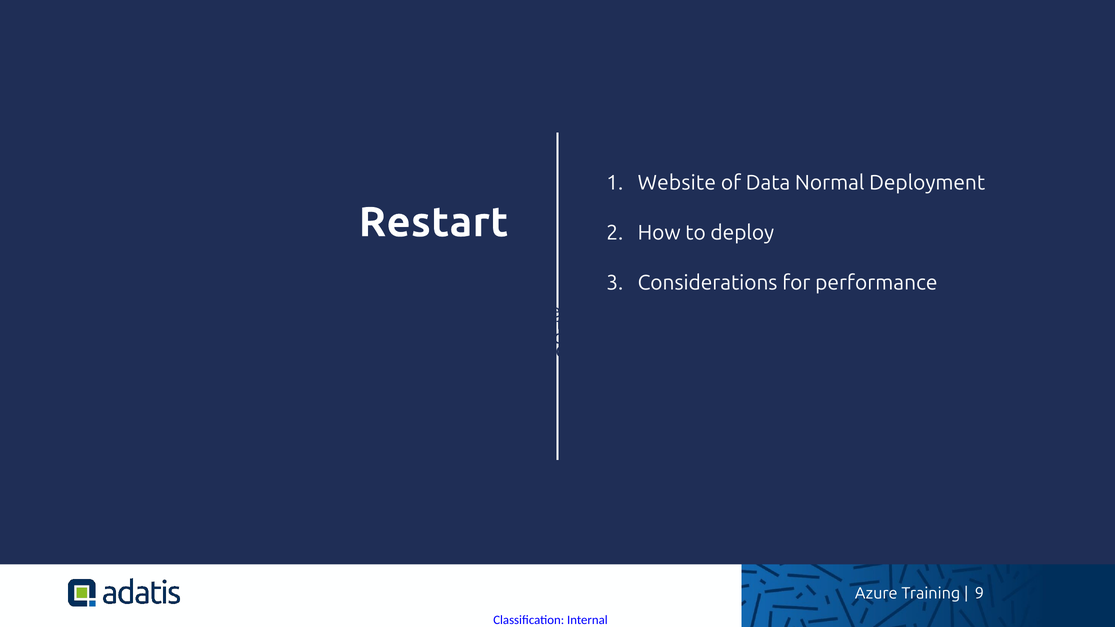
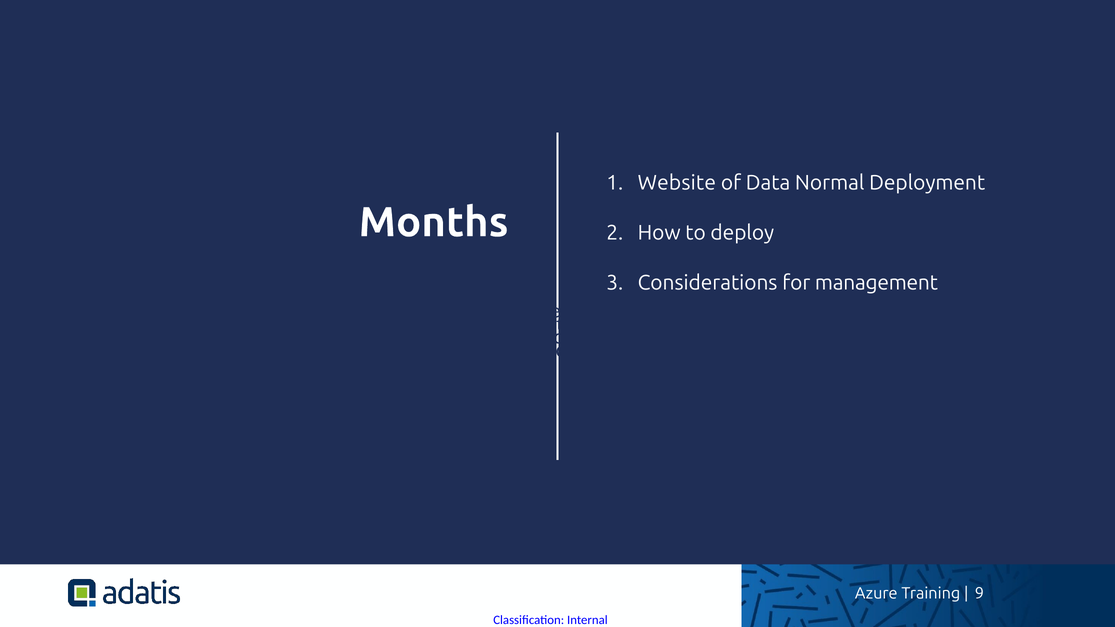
Restart: Restart -> Months
performance: performance -> management
